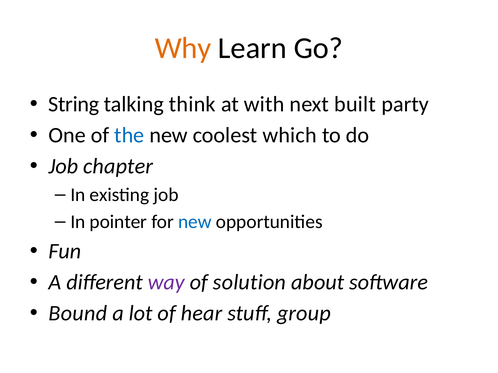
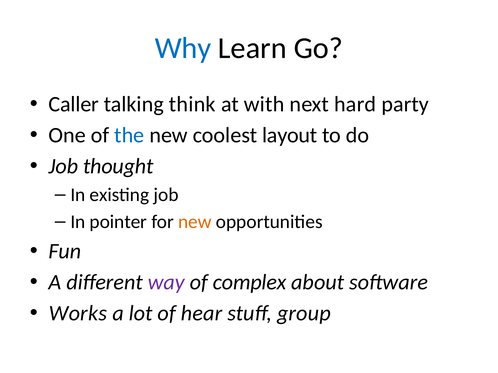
Why colour: orange -> blue
String: String -> Caller
built: built -> hard
which: which -> layout
chapter: chapter -> thought
new at (195, 222) colour: blue -> orange
solution: solution -> complex
Bound: Bound -> Works
